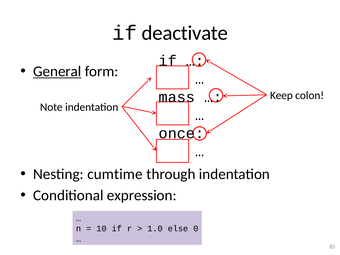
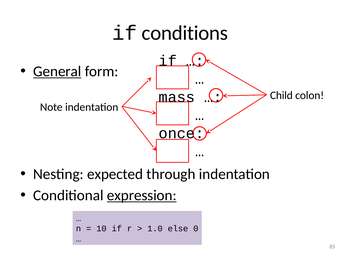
deactivate: deactivate -> conditions
Keep: Keep -> Child
cumtime: cumtime -> expected
expression underline: none -> present
